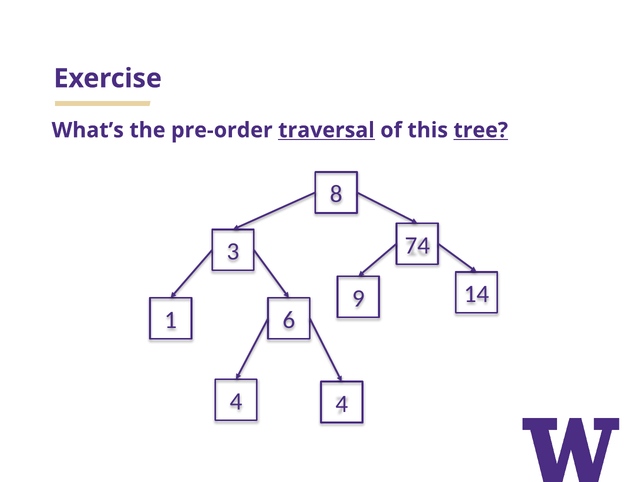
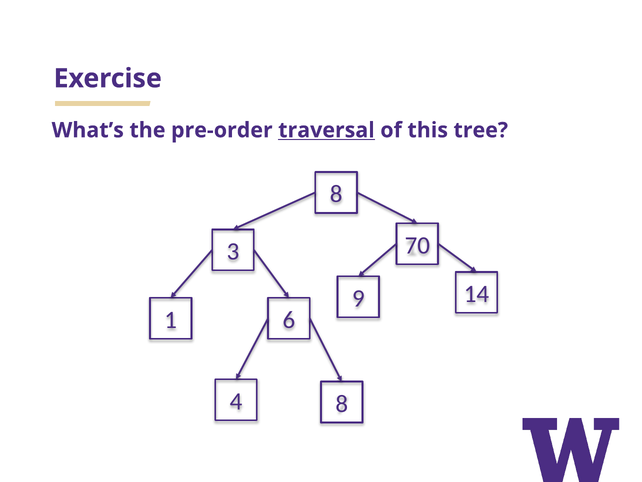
tree underline: present -> none
74: 74 -> 70
4 4: 4 -> 8
